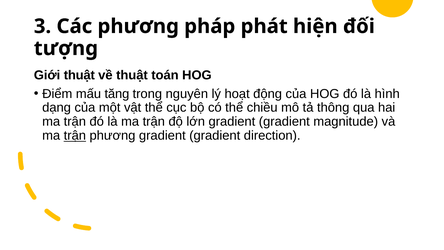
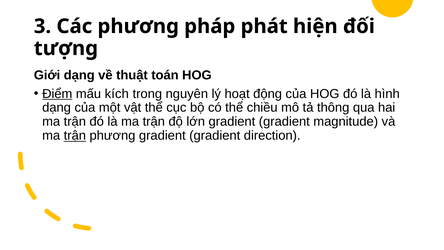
Giới thuật: thuật -> dạng
Điểm underline: none -> present
tăng: tăng -> kích
